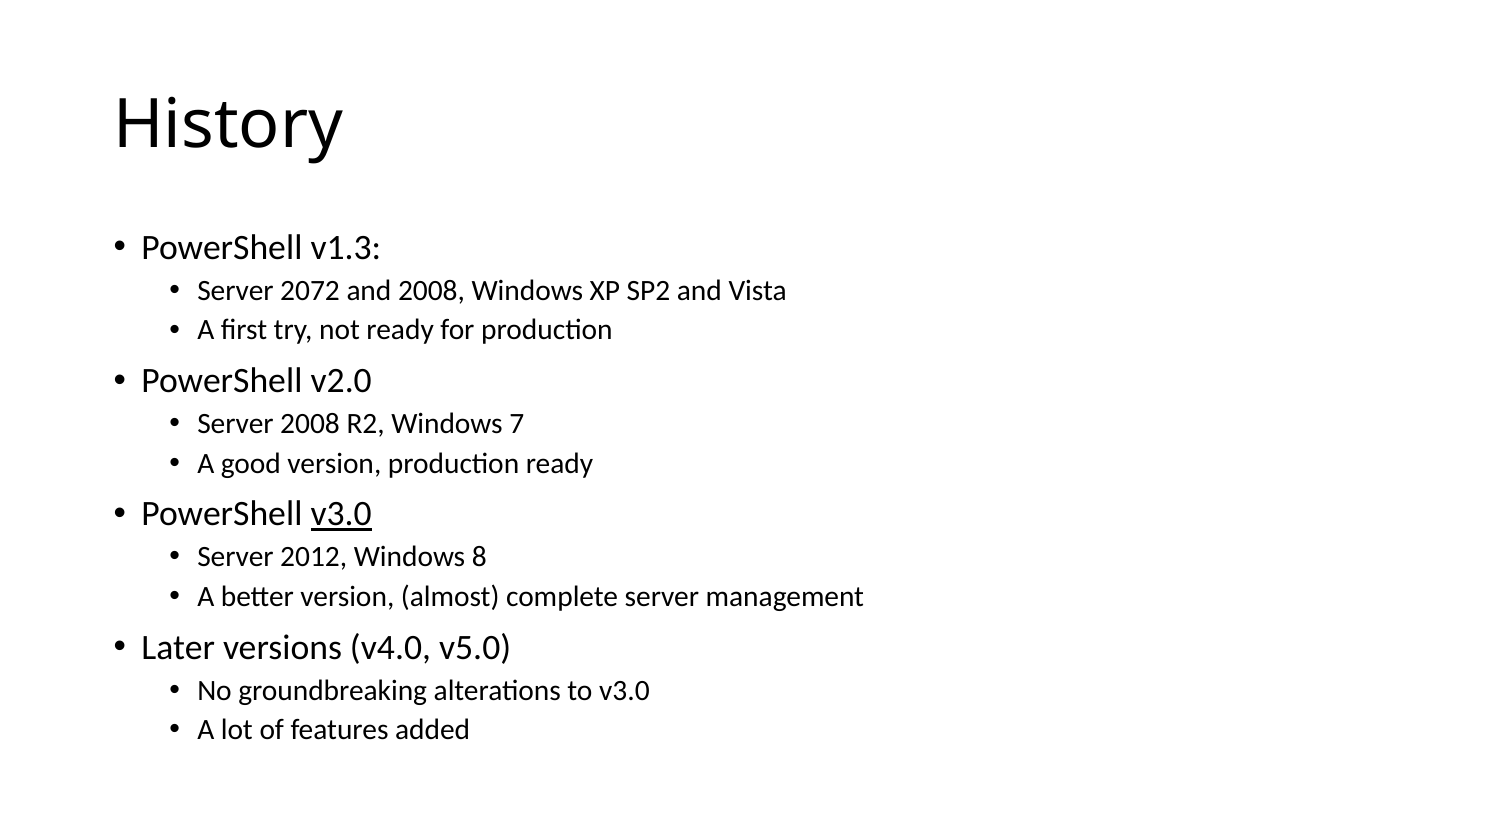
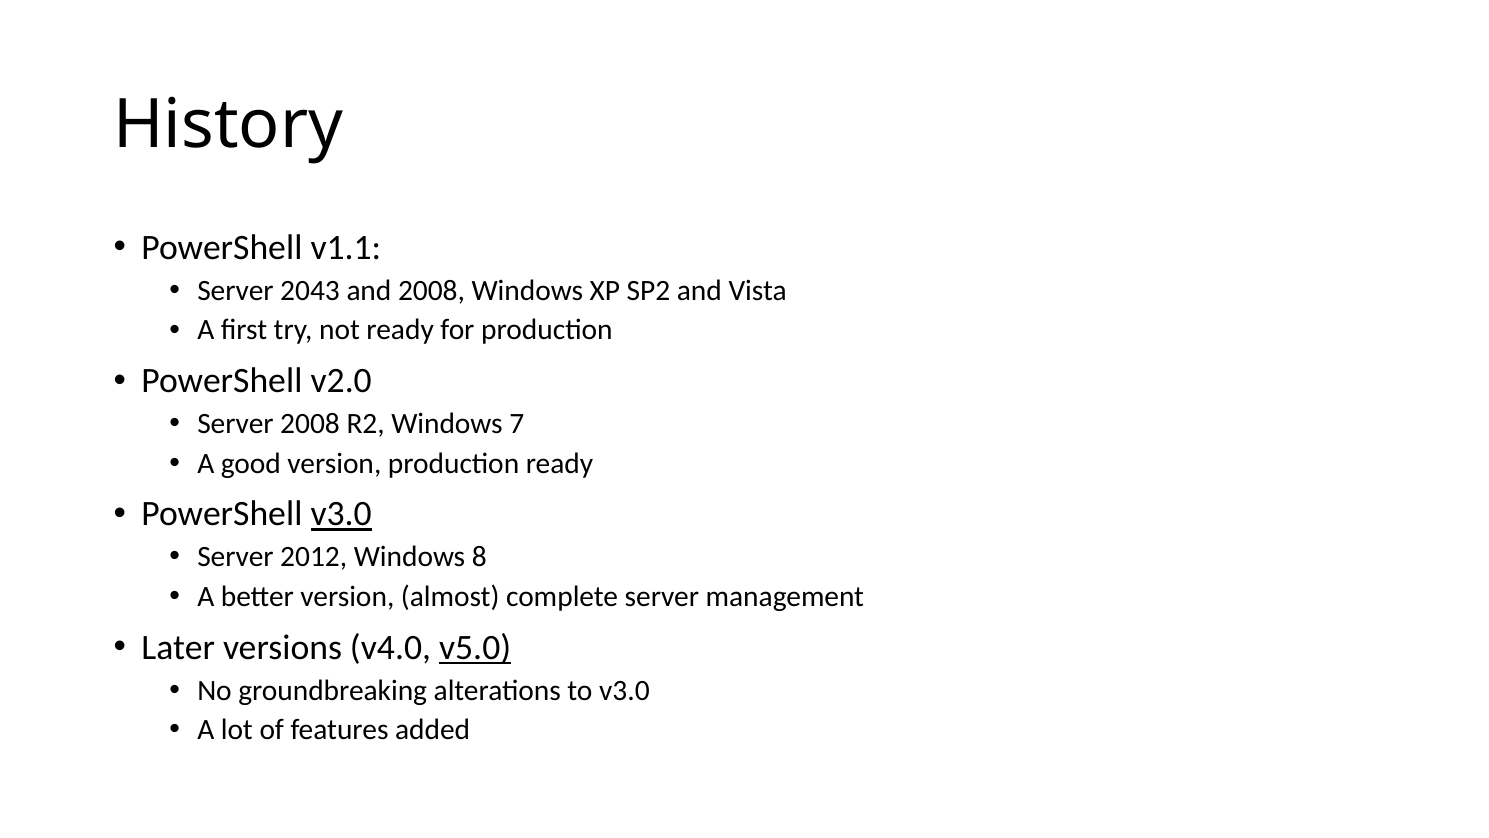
v1.3: v1.3 -> v1.1
2072: 2072 -> 2043
v5.0 underline: none -> present
